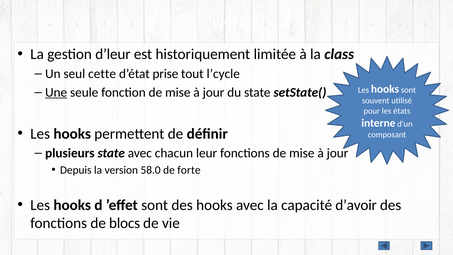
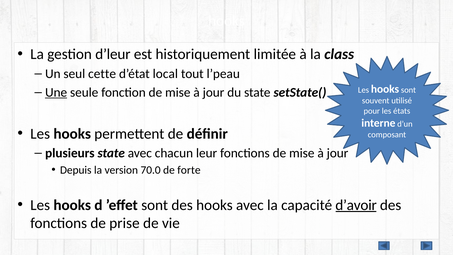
prise: prise -> local
l’cycle: l’cycle -> l’peau
58.0: 58.0 -> 70.0
d’avoir underline: none -> present
blocs: blocs -> prise
